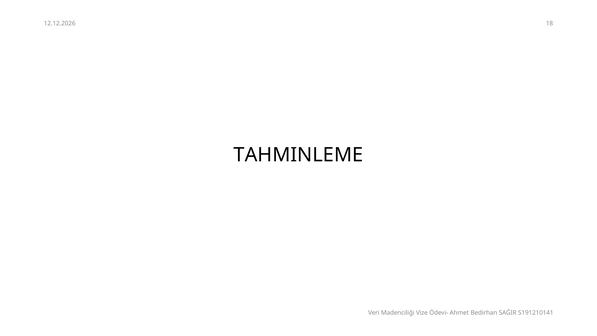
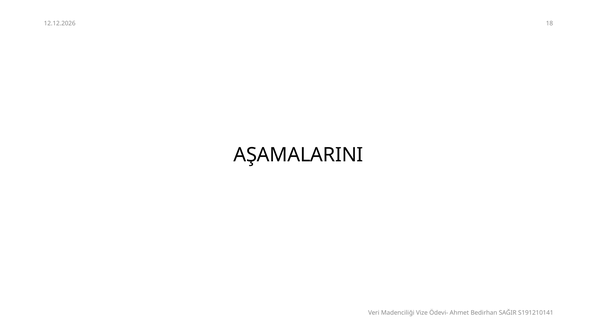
TAHMINLEME: TAHMINLEME -> AŞAMALARINI
